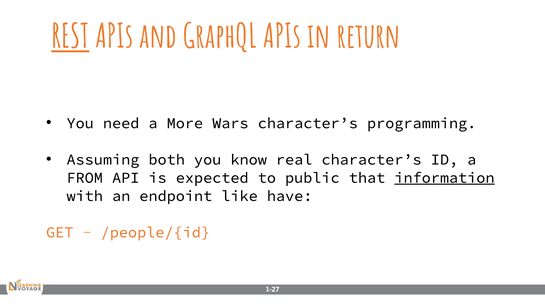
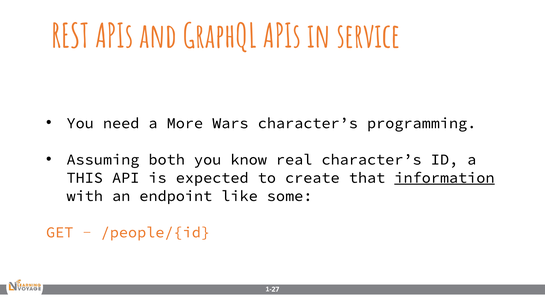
REST underline: present -> none
return: return -> service
FROM: FROM -> THIS
public: public -> create
have: have -> some
